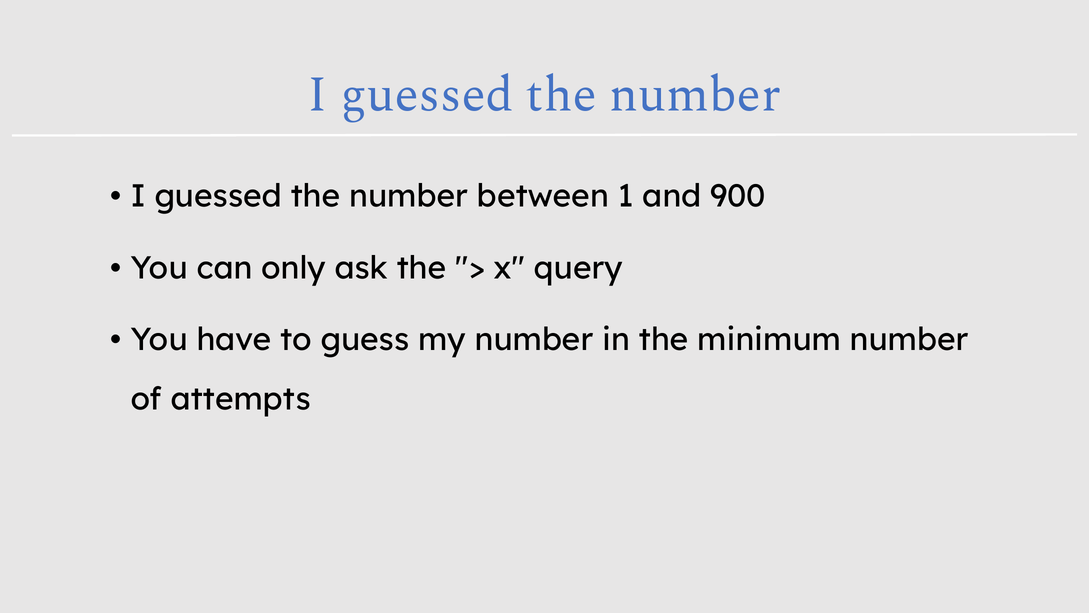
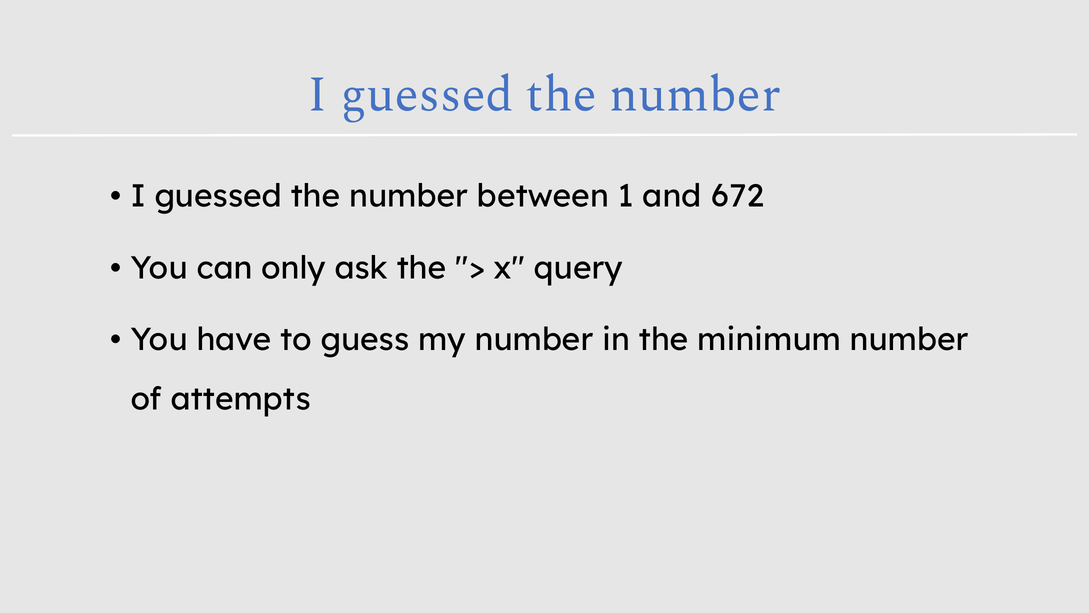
900: 900 -> 672
